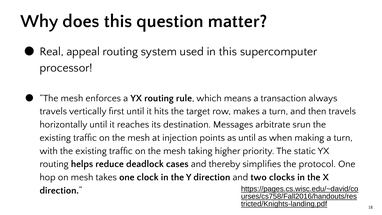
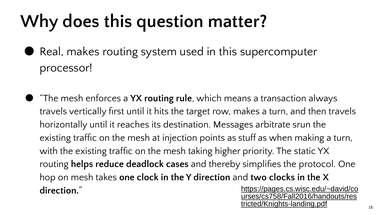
Real appeal: appeal -> makes
as until: until -> stuff
